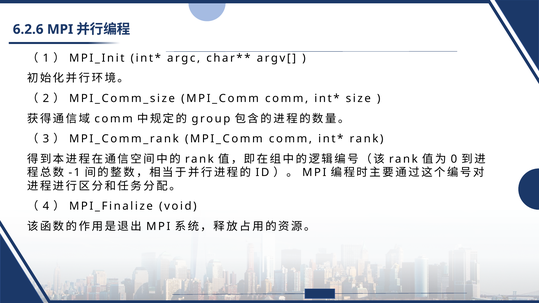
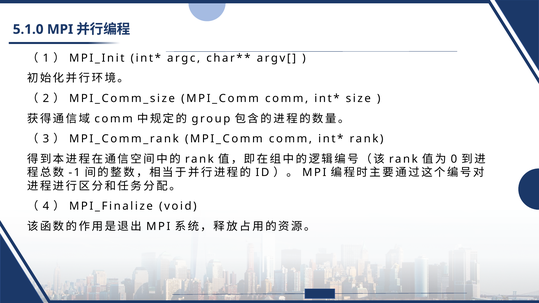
6.2.6: 6.2.6 -> 5.1.0
